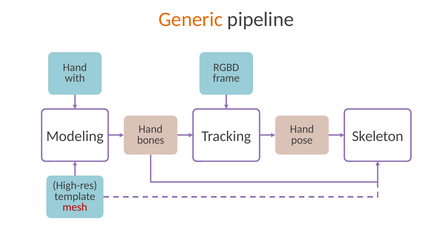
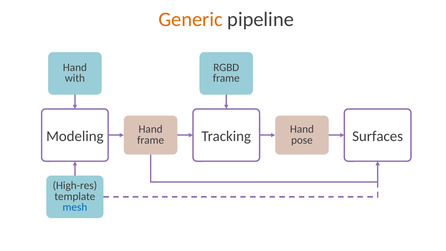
Skeleton: Skeleton -> Surfaces
bones at (151, 140): bones -> frame
mesh colour: red -> blue
